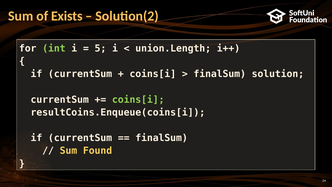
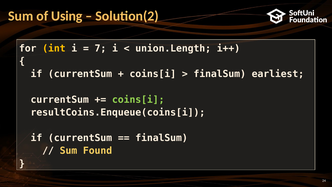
Exists: Exists -> Using
int colour: light green -> yellow
5: 5 -> 7
solution: solution -> earliest
